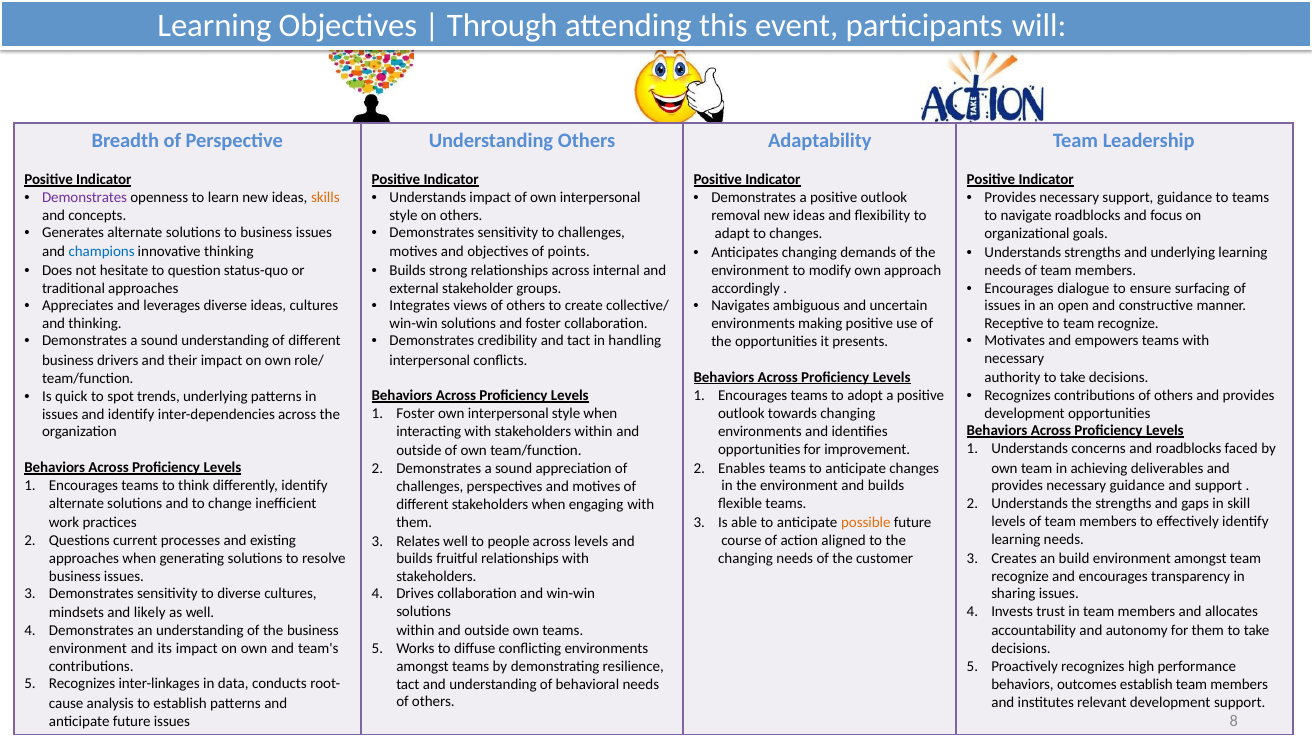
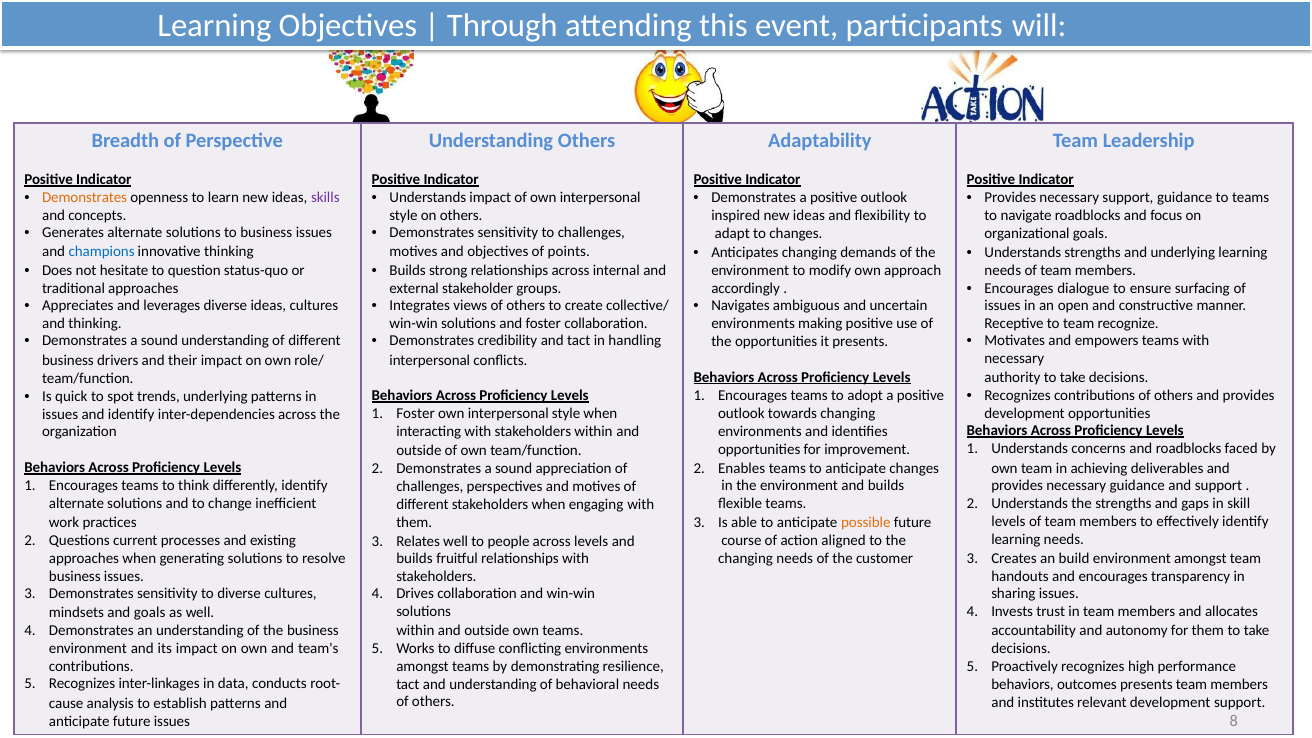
Demonstrates at (85, 198) colour: purple -> orange
skills colour: orange -> purple
removal: removal -> inspired
recognize at (1020, 576): recognize -> handouts
and likely: likely -> goals
outcomes establish: establish -> presents
